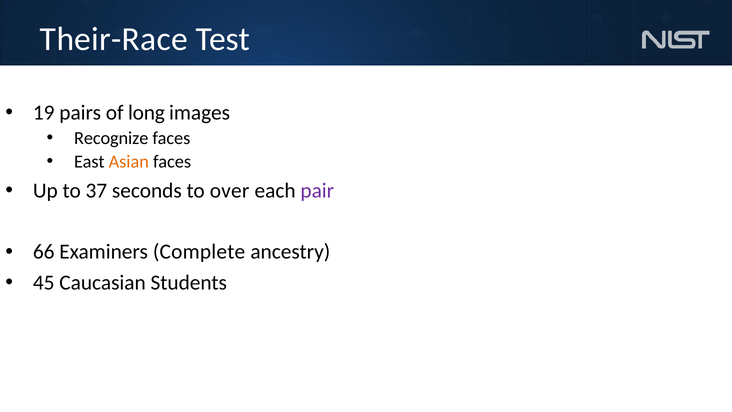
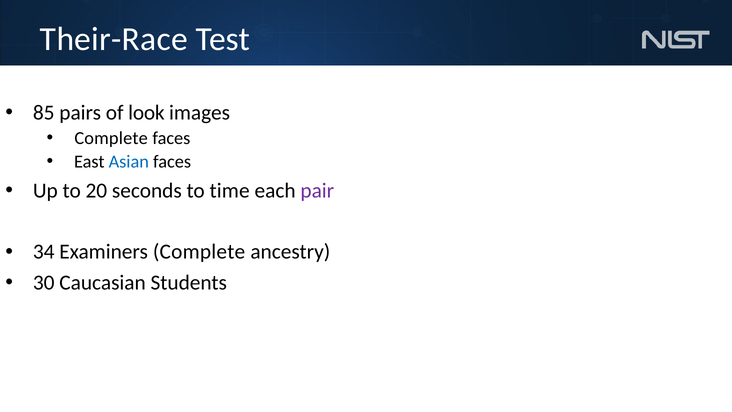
19: 19 -> 85
long: long -> look
Recognize at (111, 138): Recognize -> Complete
Asian colour: orange -> blue
37: 37 -> 20
over: over -> time
66: 66 -> 34
45: 45 -> 30
